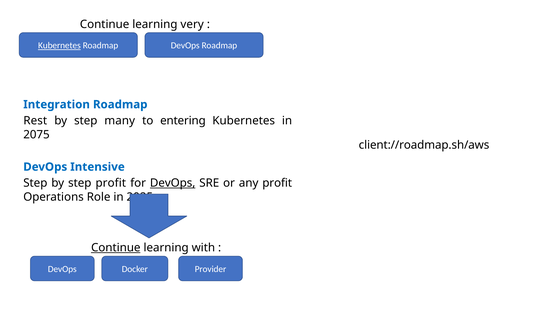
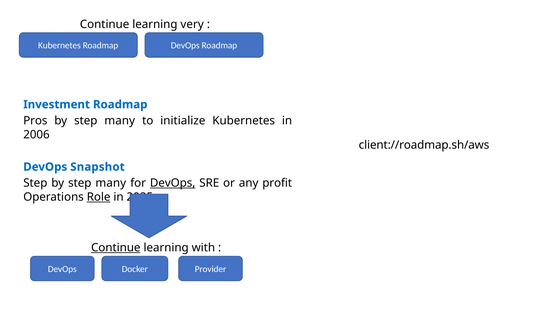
Kubernetes at (59, 46) underline: present -> none
Integration: Integration -> Investment
Rest: Rest -> Pros
entering: entering -> initialize
2075: 2075 -> 2006
Intensive: Intensive -> Snapshot
Step by step profit: profit -> many
Role underline: none -> present
